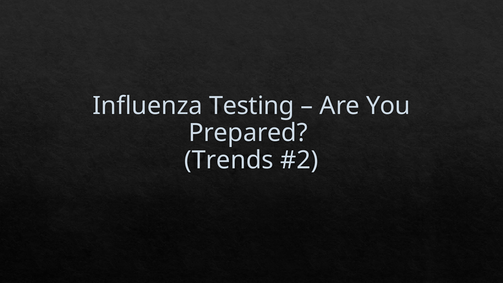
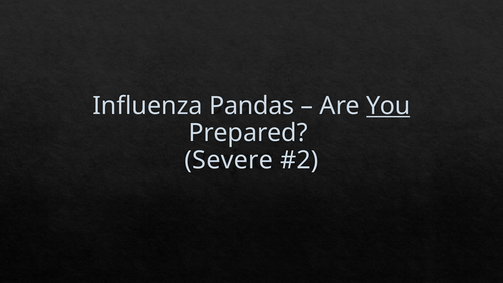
Testing: Testing -> Pandas
You underline: none -> present
Trends: Trends -> Severe
